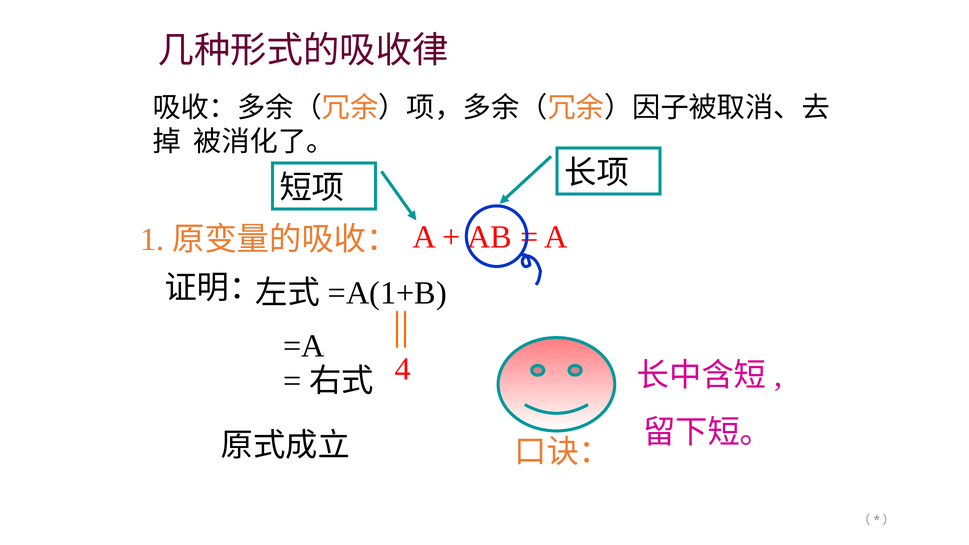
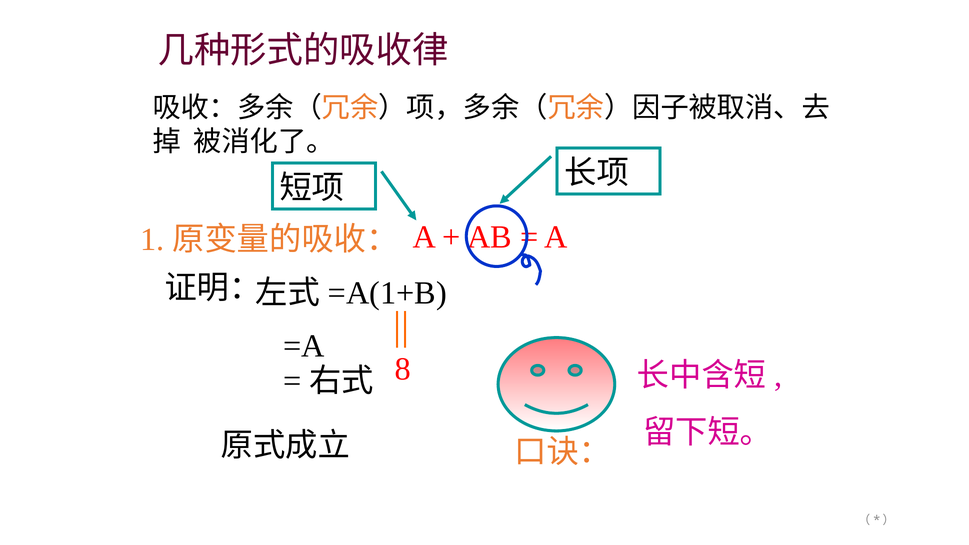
4: 4 -> 8
